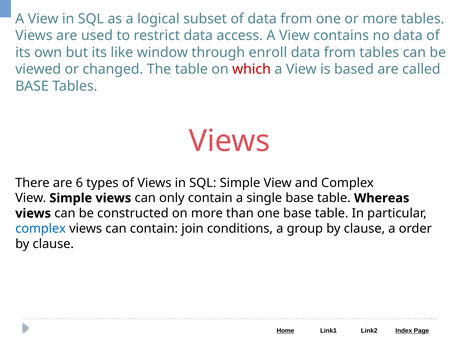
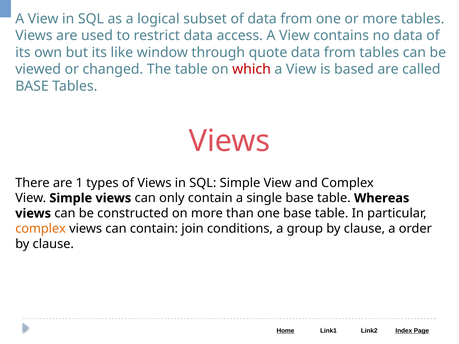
enroll: enroll -> quote
6: 6 -> 1
complex at (41, 229) colour: blue -> orange
